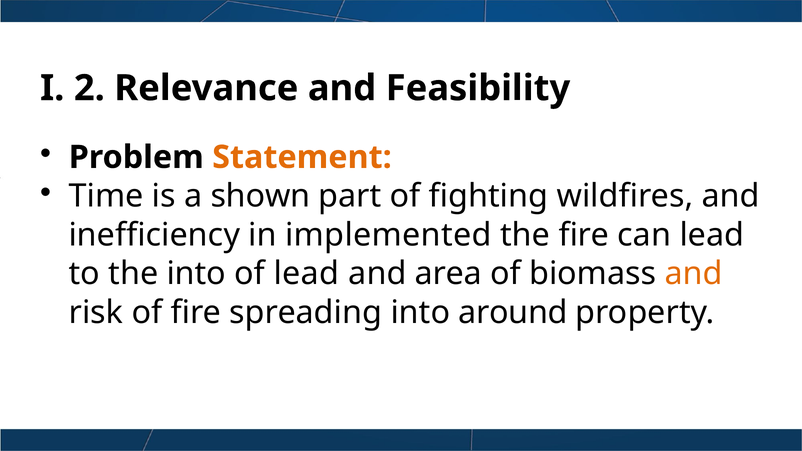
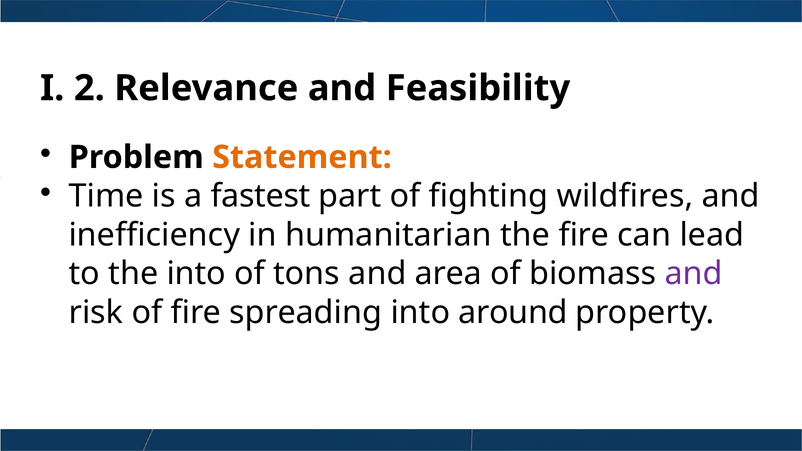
shown: shown -> fastest
implemented: implemented -> humanitarian
of lead: lead -> tons
and at (694, 274) colour: orange -> purple
